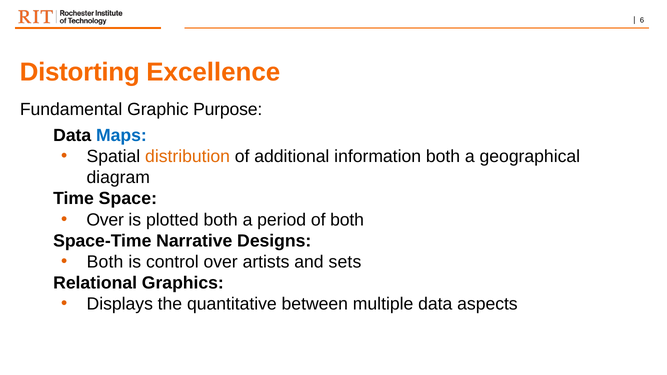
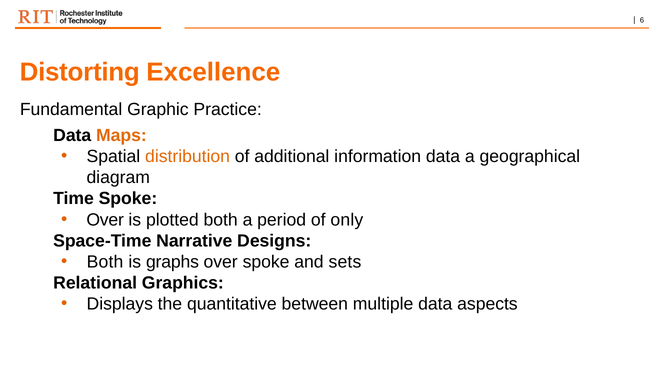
Purpose: Purpose -> Practice
Maps colour: blue -> orange
information both: both -> data
Space at (128, 199): Space -> Spoke
of both: both -> only
control: control -> graphs
over artists: artists -> spoke
